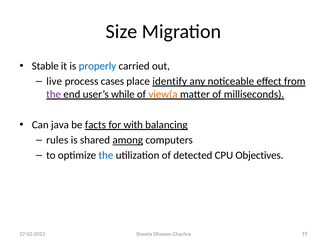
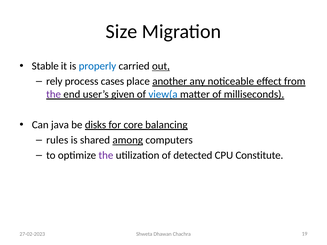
out underline: none -> present
live: live -> rely
identify: identify -> another
while: while -> given
view(a colour: orange -> blue
facts: facts -> disks
with: with -> core
the at (106, 156) colour: blue -> purple
Objectives: Objectives -> Constitute
